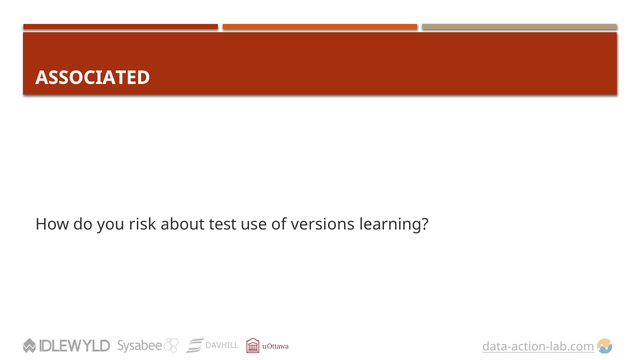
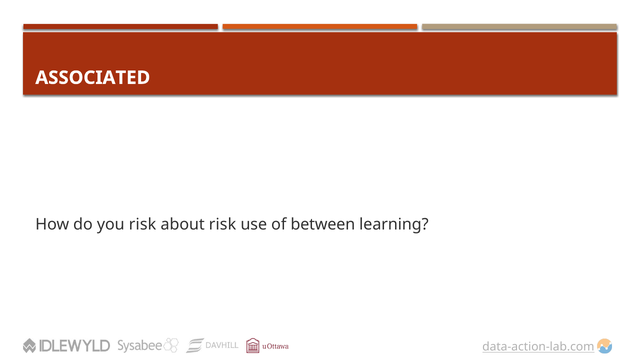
about test: test -> risk
versions: versions -> between
